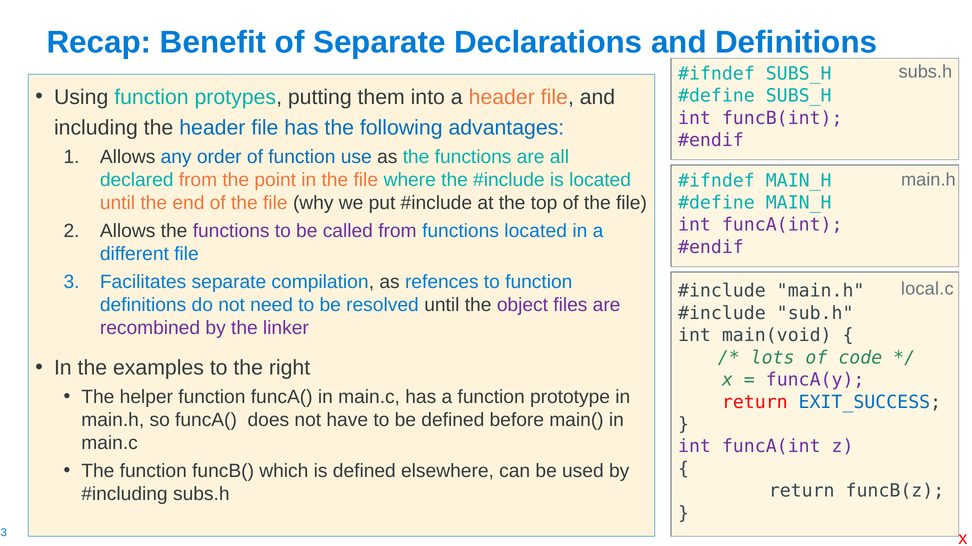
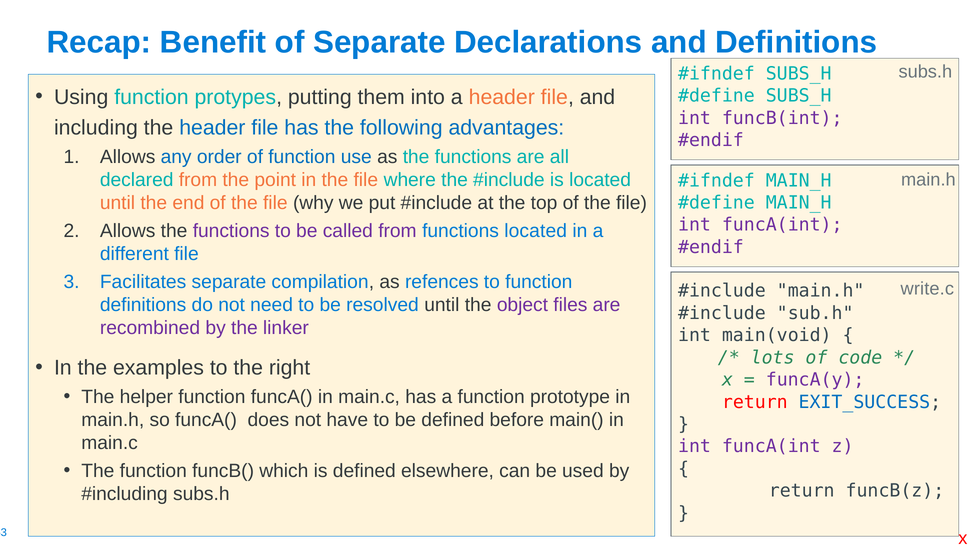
local.c: local.c -> write.c
